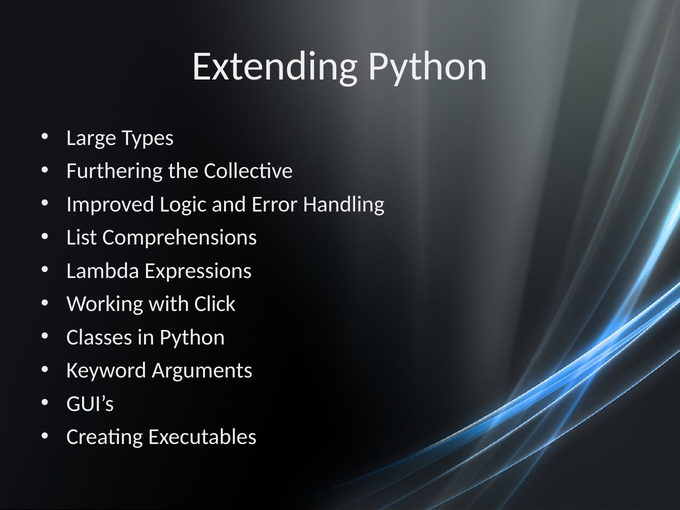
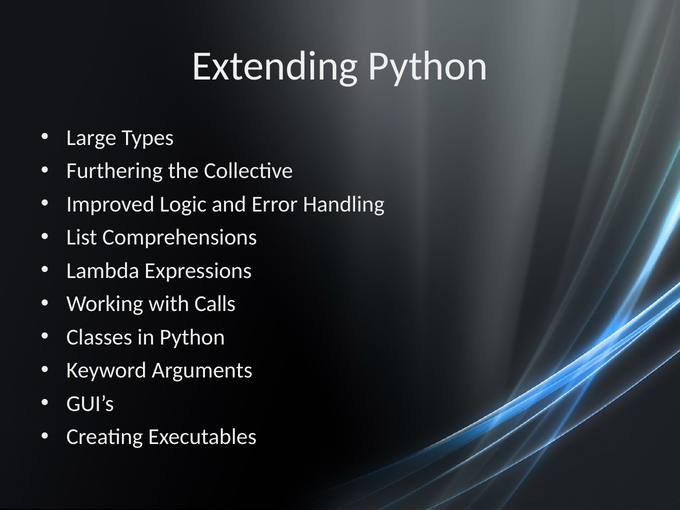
Click: Click -> Calls
